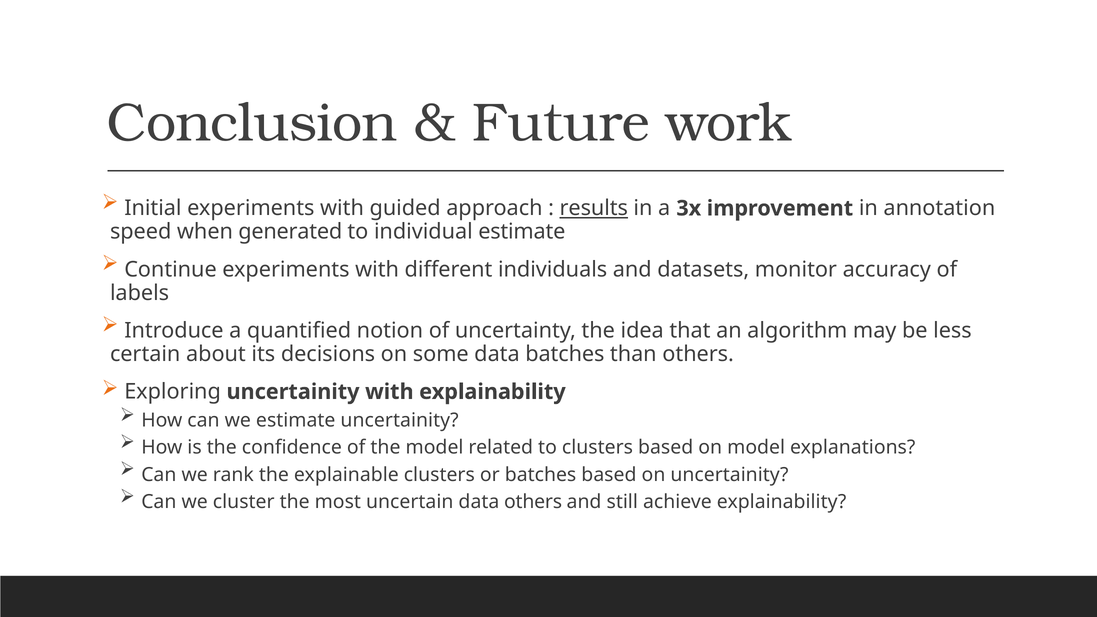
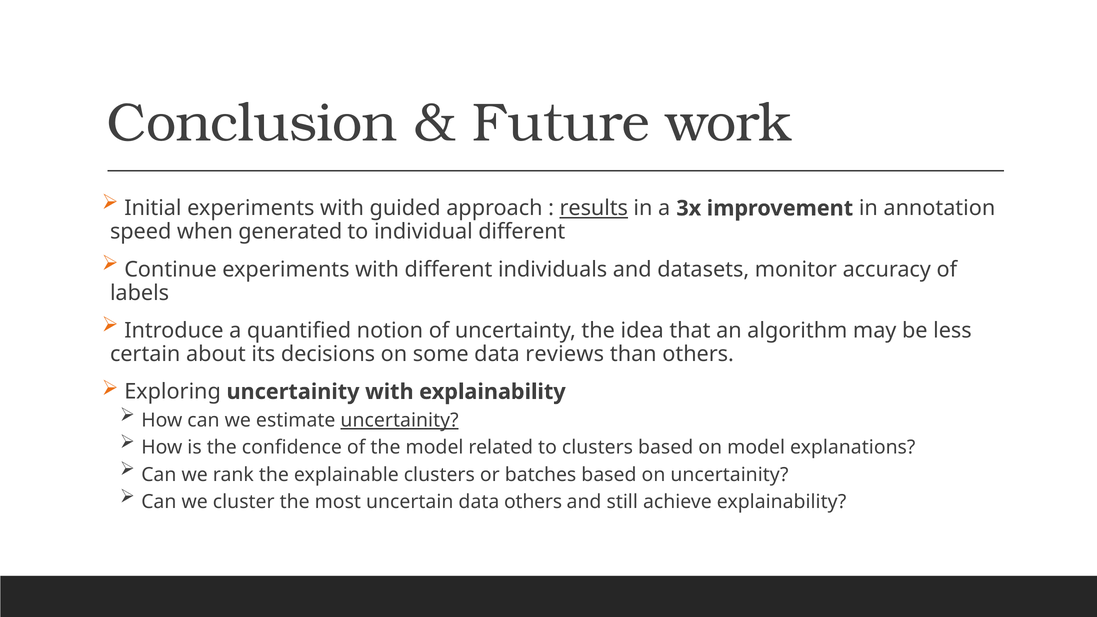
individual estimate: estimate -> different
data batches: batches -> reviews
uncertainity at (400, 420) underline: none -> present
